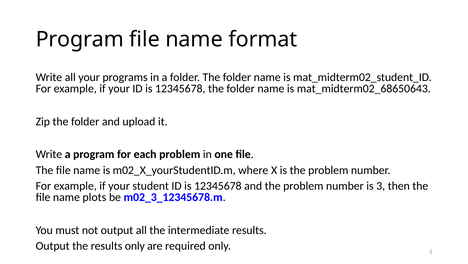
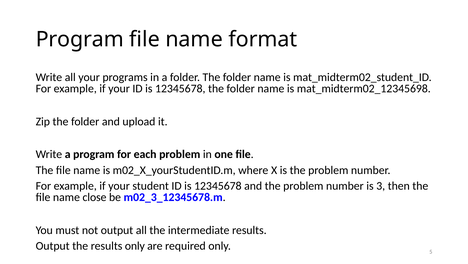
mat_midterm02_68650643: mat_midterm02_68650643 -> mat_midterm02_12345698
plots: plots -> close
